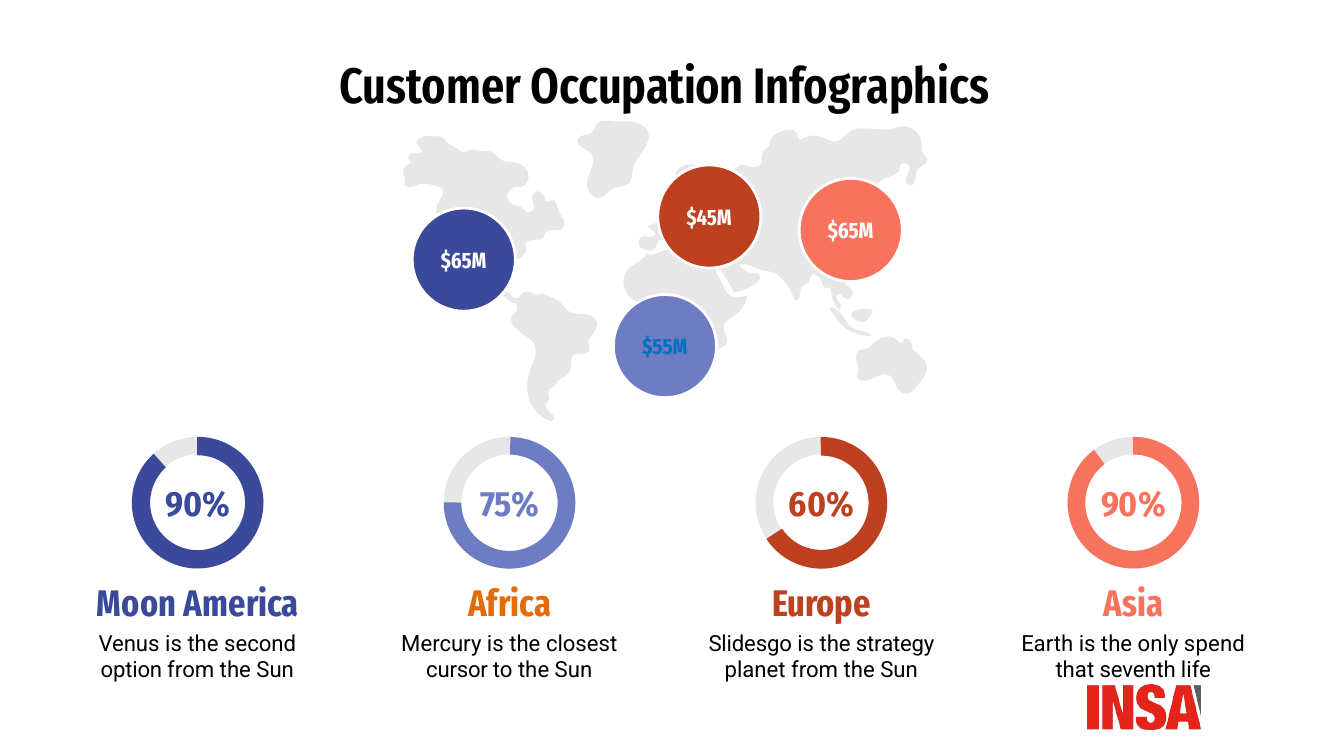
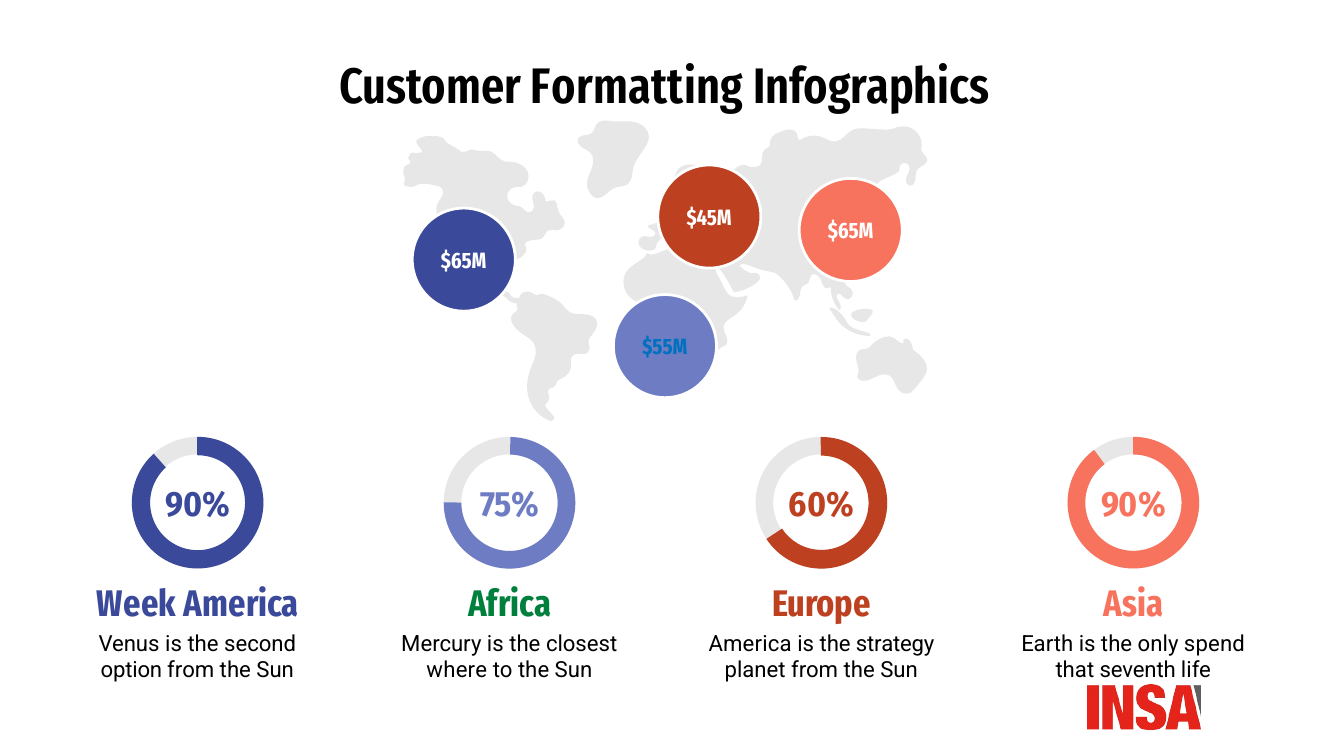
Occupation: Occupation -> Formatting
Moon: Moon -> Week
Africa colour: orange -> green
Slidesgo at (750, 644): Slidesgo -> America
cursor: cursor -> where
